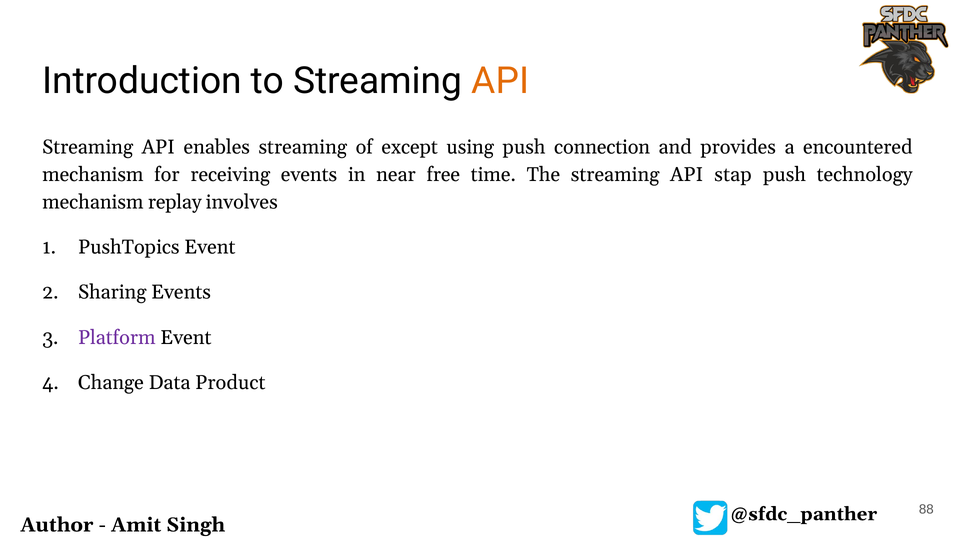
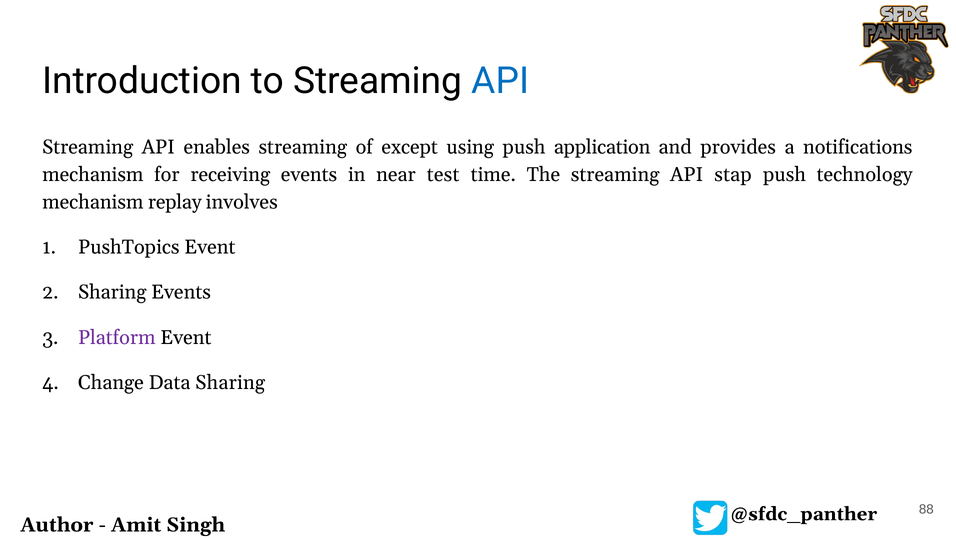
API at (500, 81) colour: orange -> blue
connection: connection -> application
encountered: encountered -> notifications
free: free -> test
Data Product: Product -> Sharing
